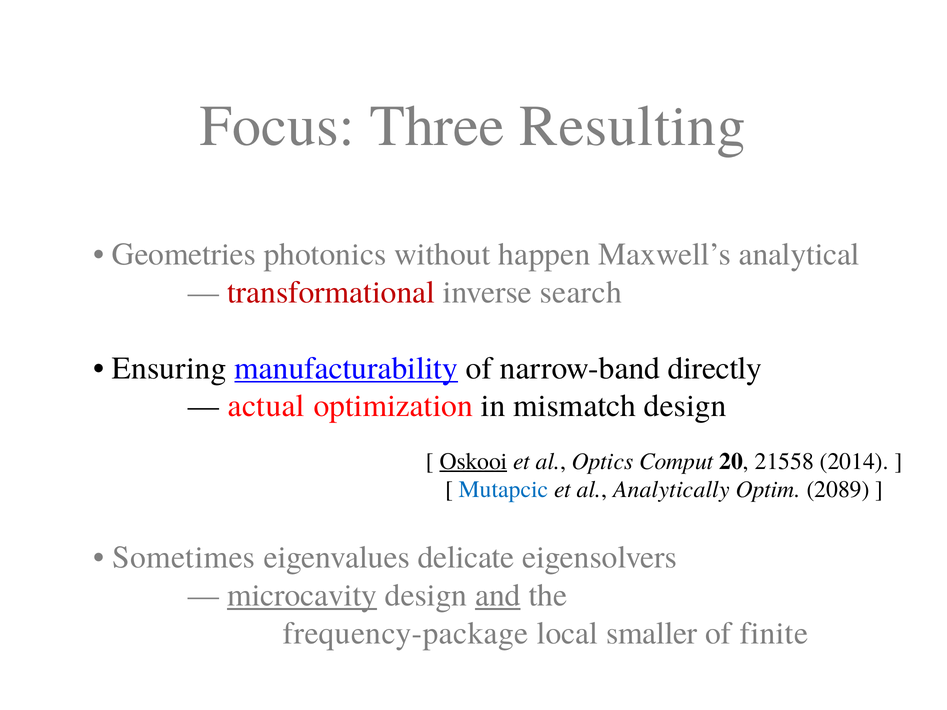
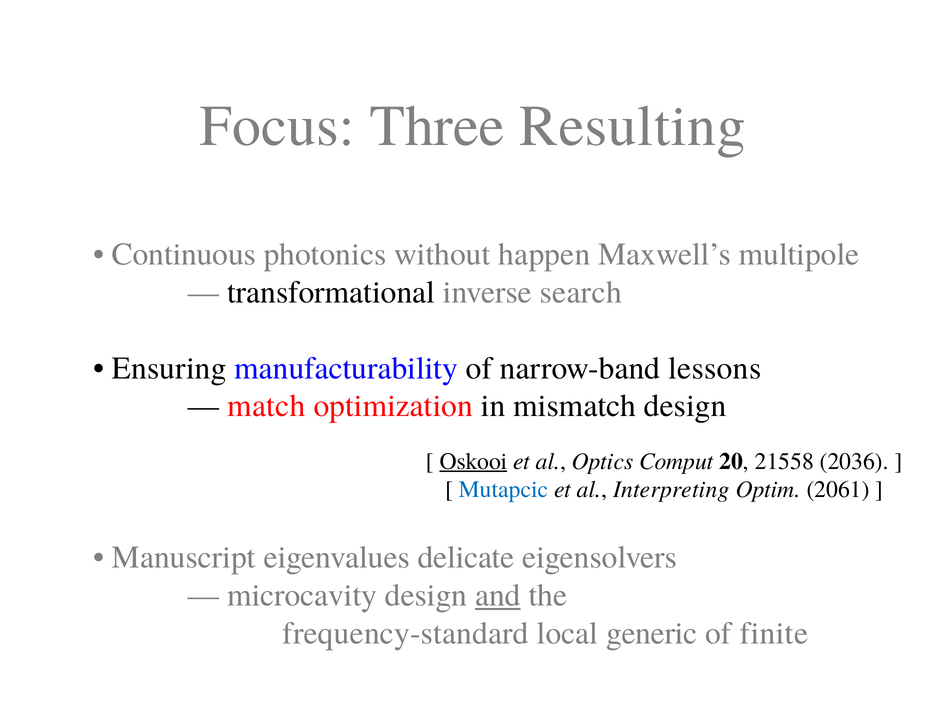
Geometries: Geometries -> Continuous
analytical: analytical -> multipole
transformational colour: red -> black
manufacturability underline: present -> none
directly: directly -> lessons
actual: actual -> match
2014: 2014 -> 2036
Analytically: Analytically -> Interpreting
2089: 2089 -> 2061
Sometimes: Sometimes -> Manuscript
microcavity underline: present -> none
frequency-package: frequency-package -> frequency-standard
smaller: smaller -> generic
